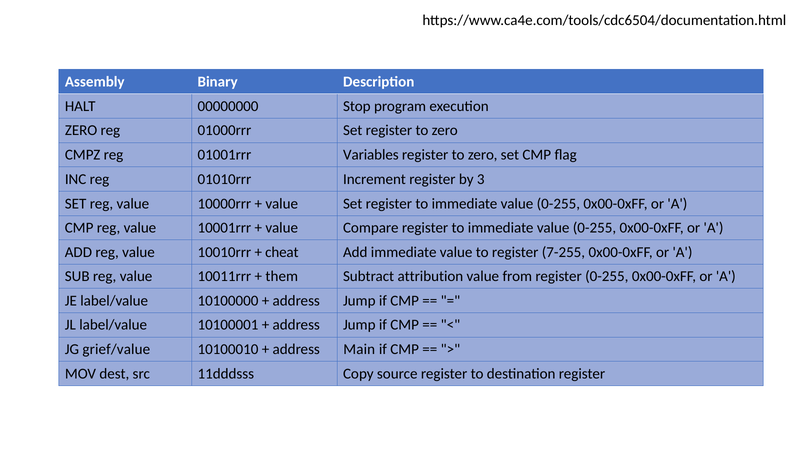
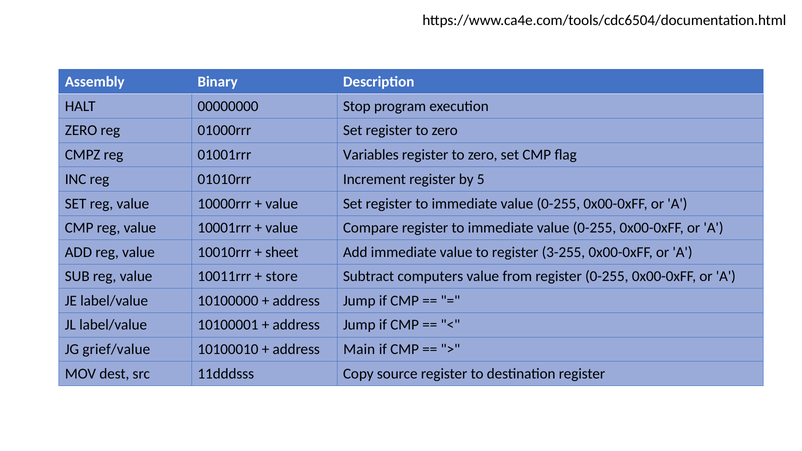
3: 3 -> 5
cheat: cheat -> sheet
7-255: 7-255 -> 3-255
them: them -> store
attribution: attribution -> computers
